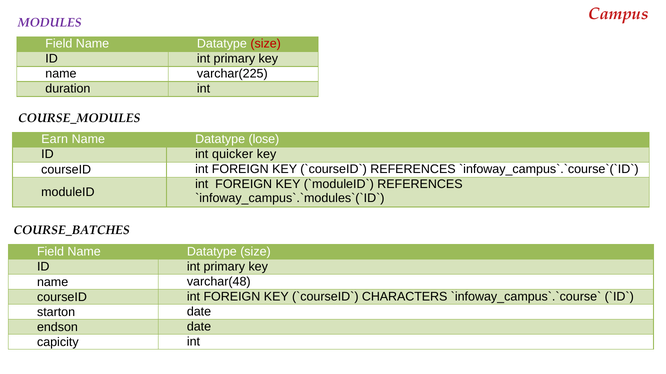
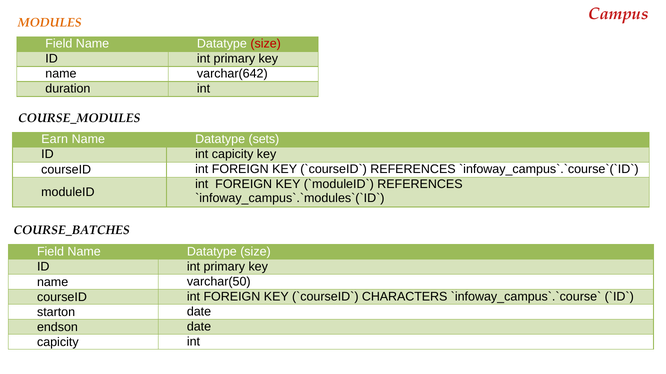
MODULES colour: purple -> orange
varchar(225: varchar(225 -> varchar(642
lose: lose -> sets
int quicker: quicker -> capicity
varchar(48: varchar(48 -> varchar(50
